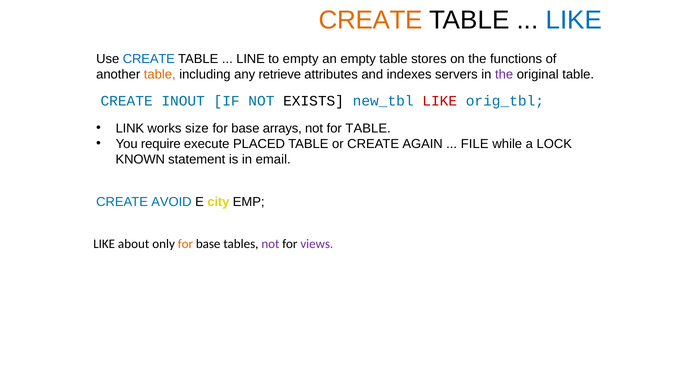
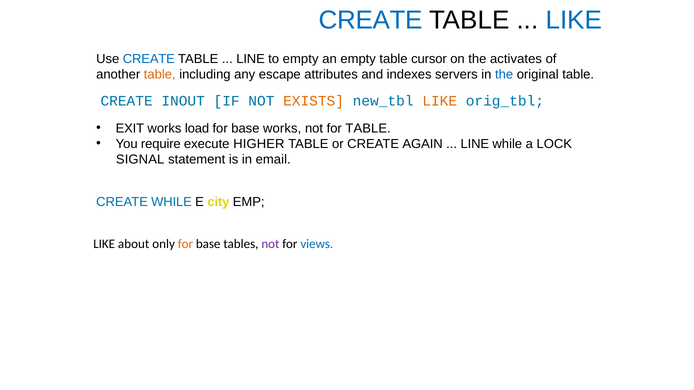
CREATE at (371, 20) colour: orange -> blue
stores: stores -> cursor
functions: functions -> activates
retrieve: retrieve -> escape
the at (504, 75) colour: purple -> blue
EXISTS colour: black -> orange
LIKE at (440, 101) colour: red -> orange
LINK: LINK -> EXIT
size: size -> load
base arrays: arrays -> works
PLACED: PLACED -> HIGHER
FILE at (475, 144): FILE -> LINE
KNOWN: KNOWN -> SIGNAL
CREATE AVOID: AVOID -> WHILE
views colour: purple -> blue
